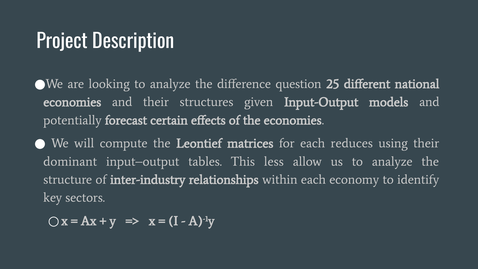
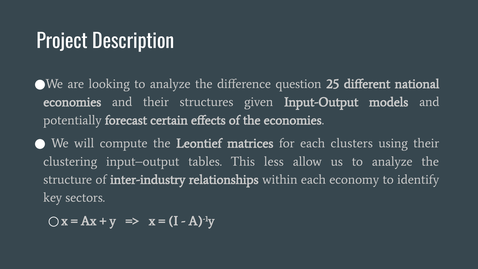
reduces: reduces -> clusters
dominant: dominant -> clustering
